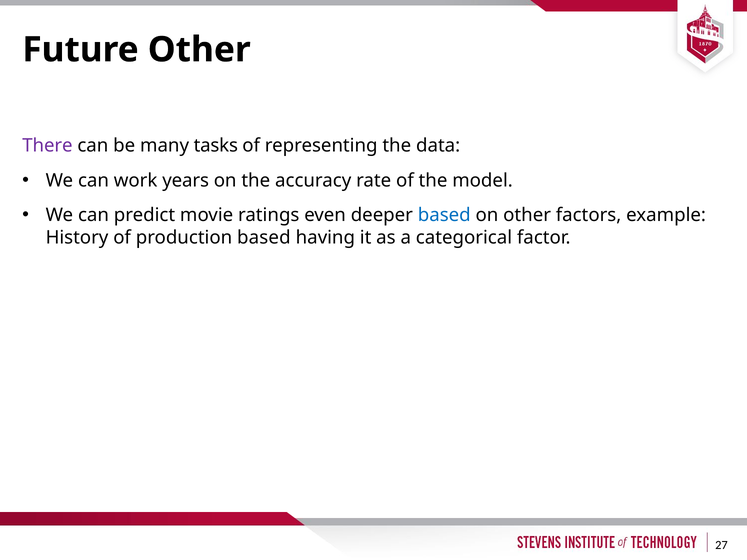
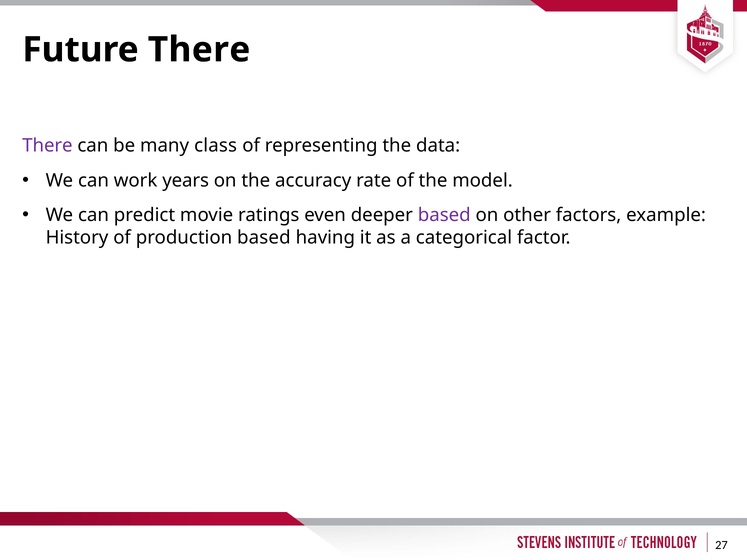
Future Other: Other -> There
tasks: tasks -> class
based at (444, 215) colour: blue -> purple
